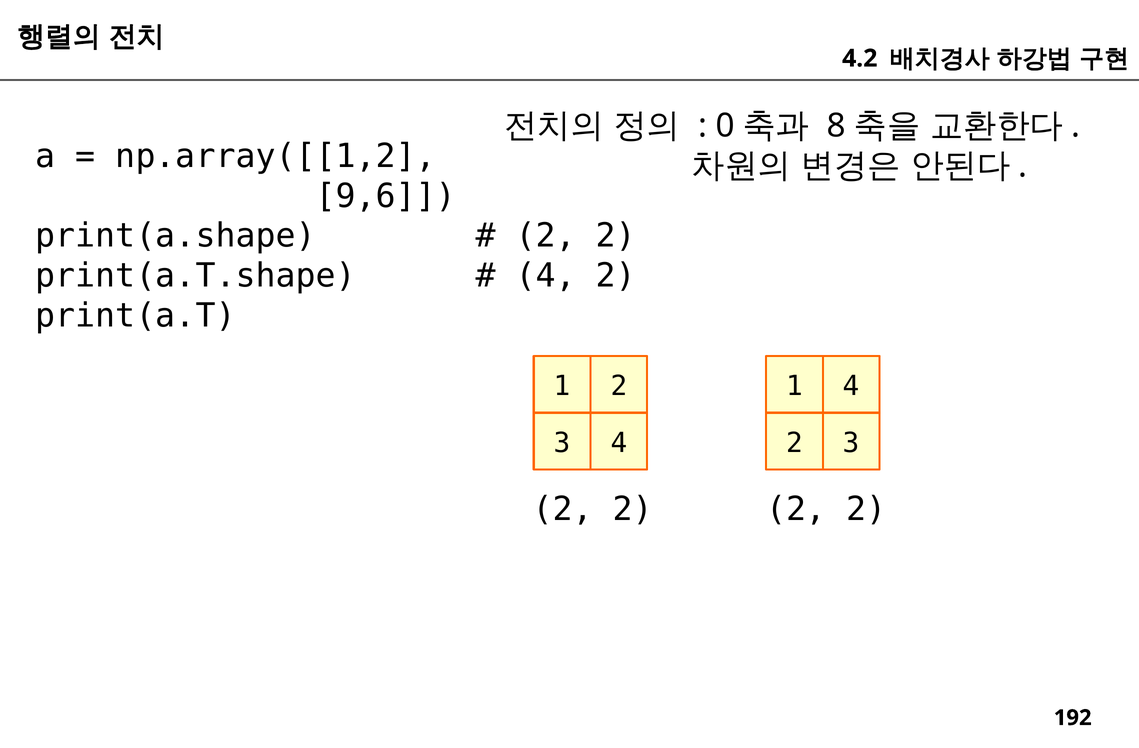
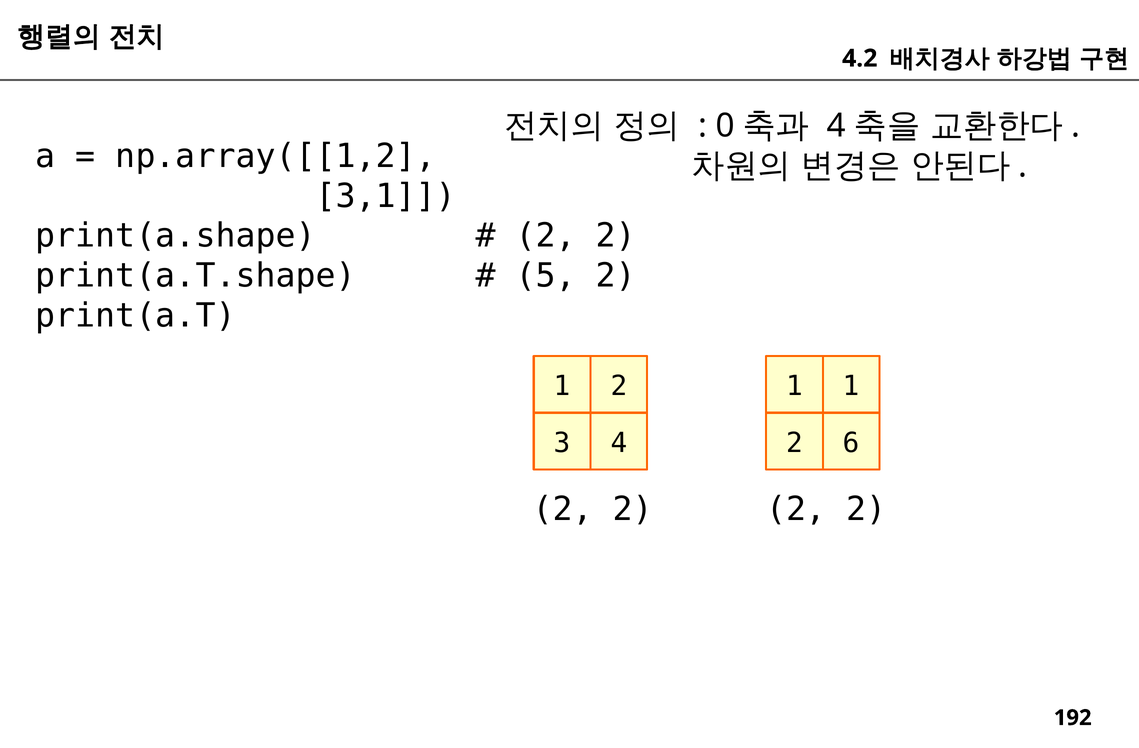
8 at (836, 126): 8 -> 4
9,6: 9,6 -> 3,1
4 at (546, 276): 4 -> 5
1 4: 4 -> 1
3 at (851, 443): 3 -> 6
